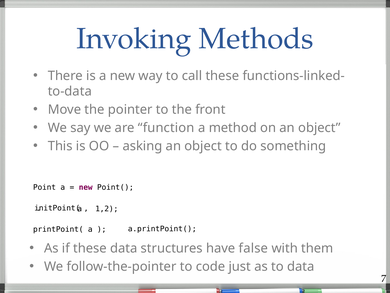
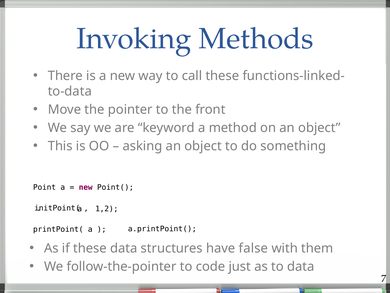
function: function -> keyword
